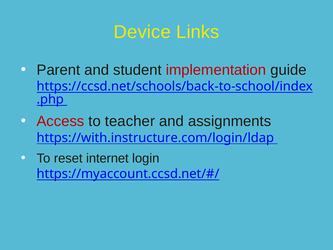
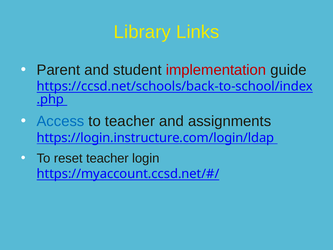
Device: Device -> Library
Access colour: red -> blue
https://with.instructure.com/login/ldap: https://with.instructure.com/login/ldap -> https://login.instructure.com/login/ldap
reset internet: internet -> teacher
